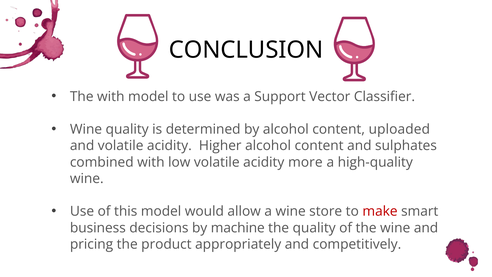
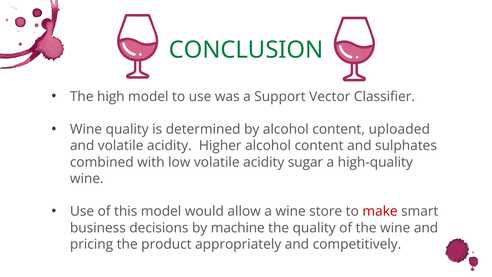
CONCLUSION colour: black -> green
The with: with -> high
more: more -> sugar
